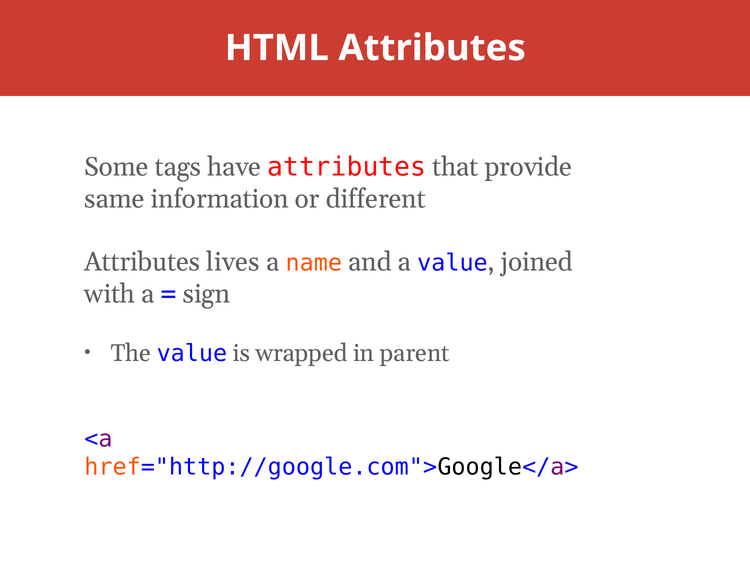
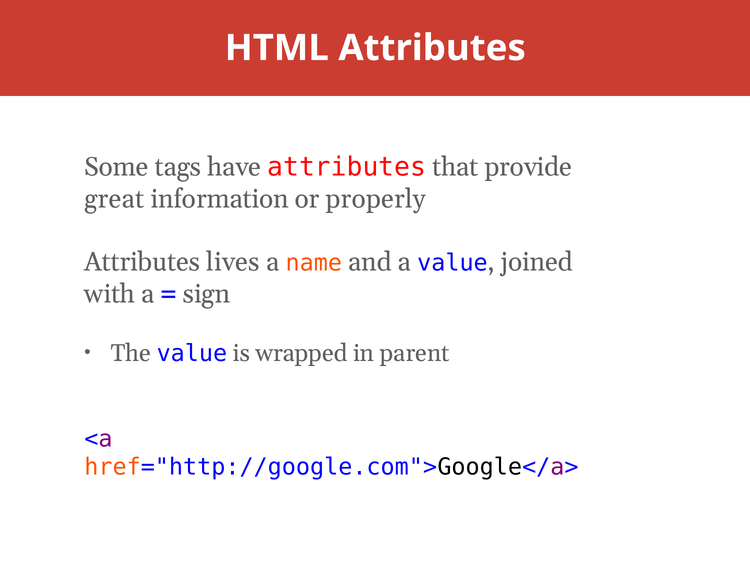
same: same -> great
different: different -> properly
